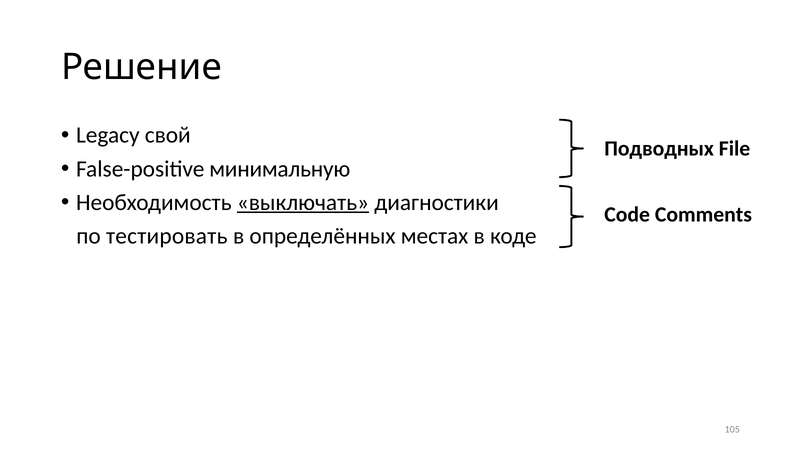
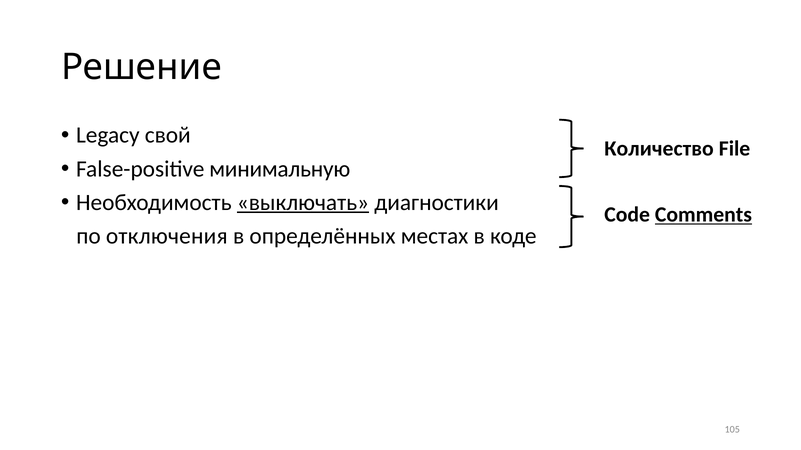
Подводных: Подводных -> Количество
Comments underline: none -> present
тестировать: тестировать -> отключения
